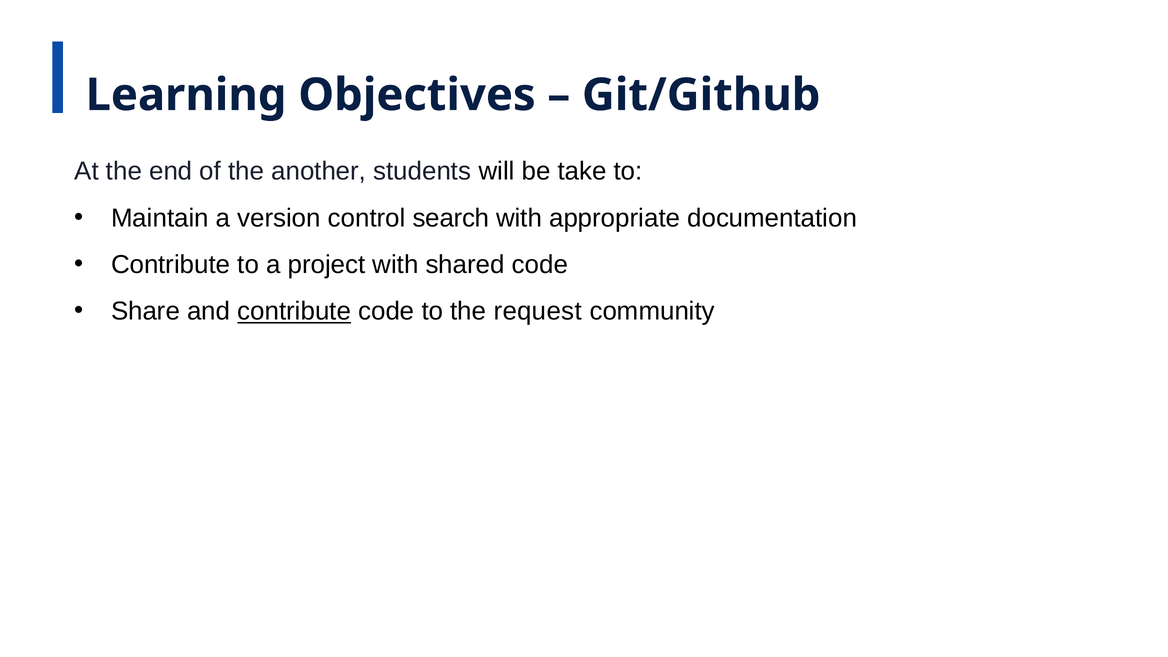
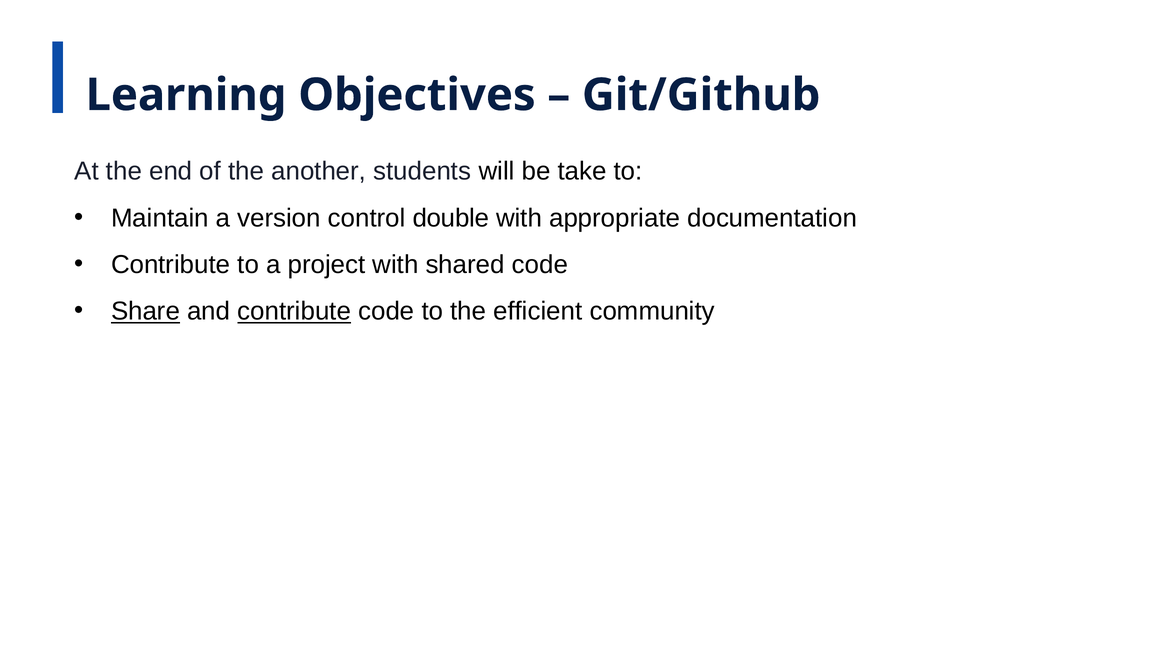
search: search -> double
Share underline: none -> present
request: request -> efficient
